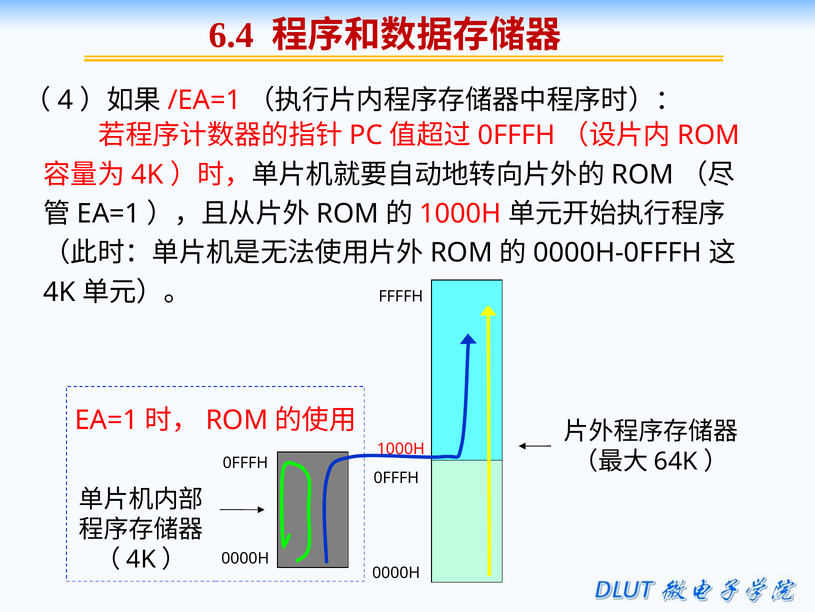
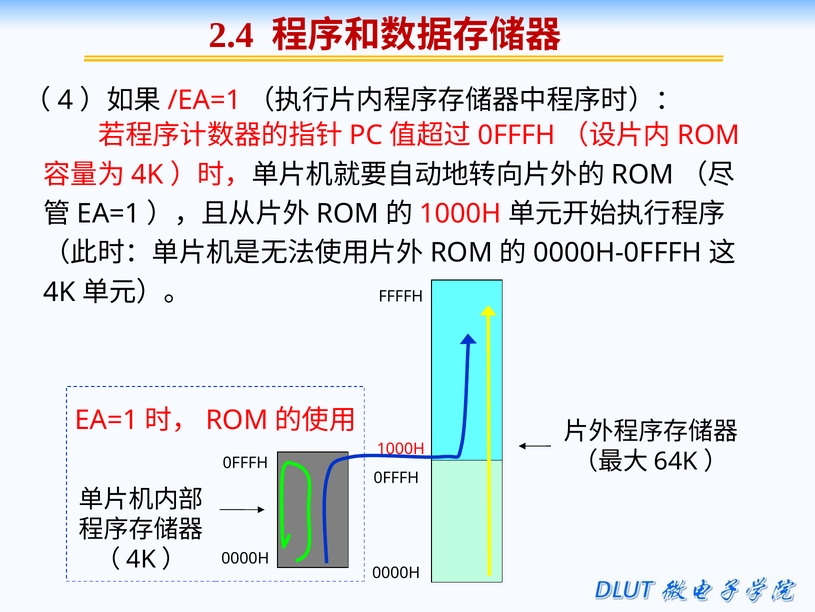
6.4: 6.4 -> 2.4
